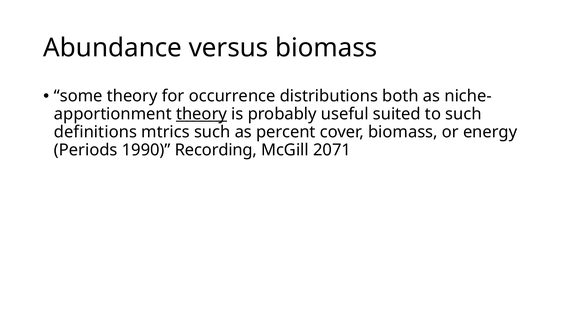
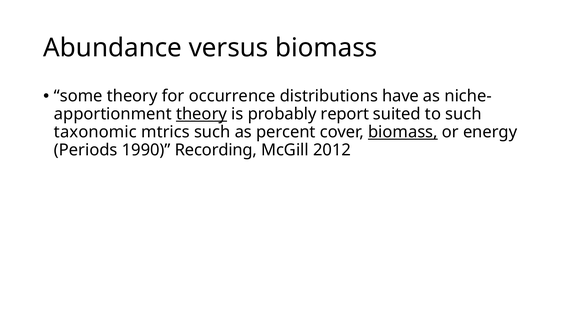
both: both -> have
useful: useful -> report
definitions: definitions -> taxonomic
biomass at (403, 132) underline: none -> present
2071: 2071 -> 2012
